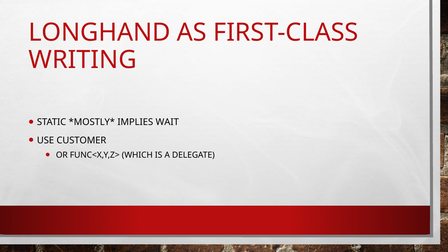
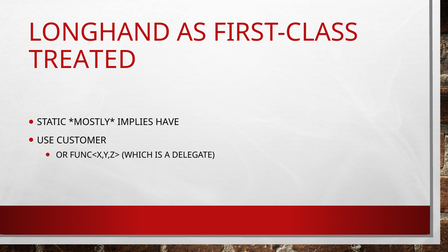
WRITING: WRITING -> TREATED
WAIT: WAIT -> HAVE
